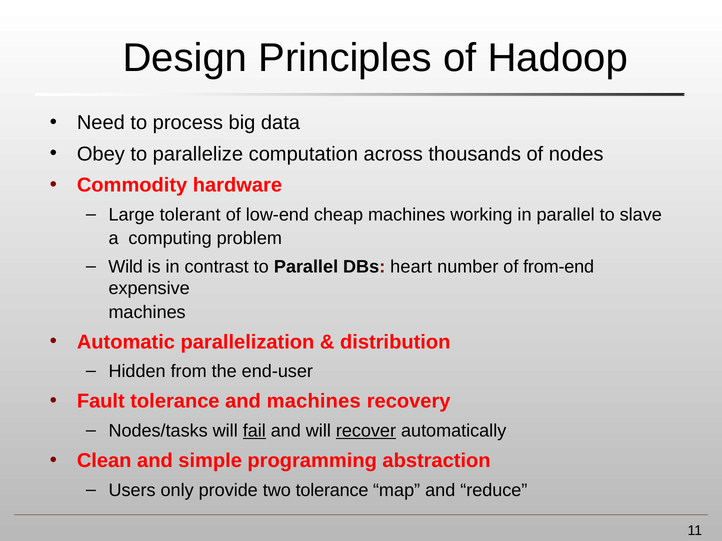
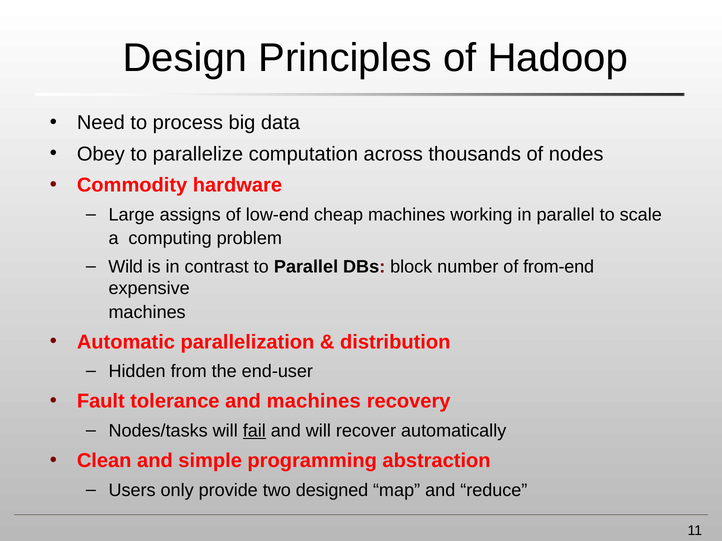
tolerant: tolerant -> assigns
slave: slave -> scale
heart: heart -> block
recover underline: present -> none
two tolerance: tolerance -> designed
